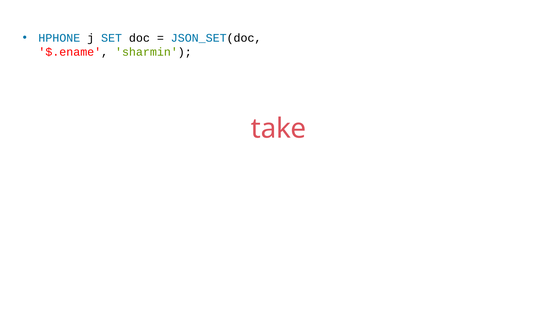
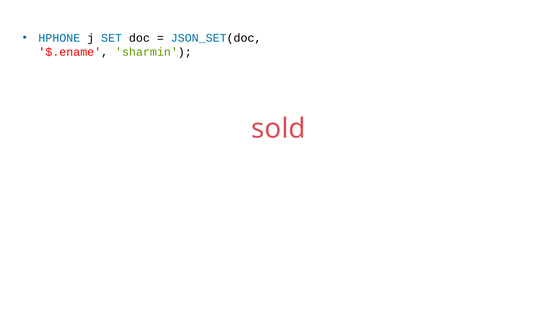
take: take -> sold
